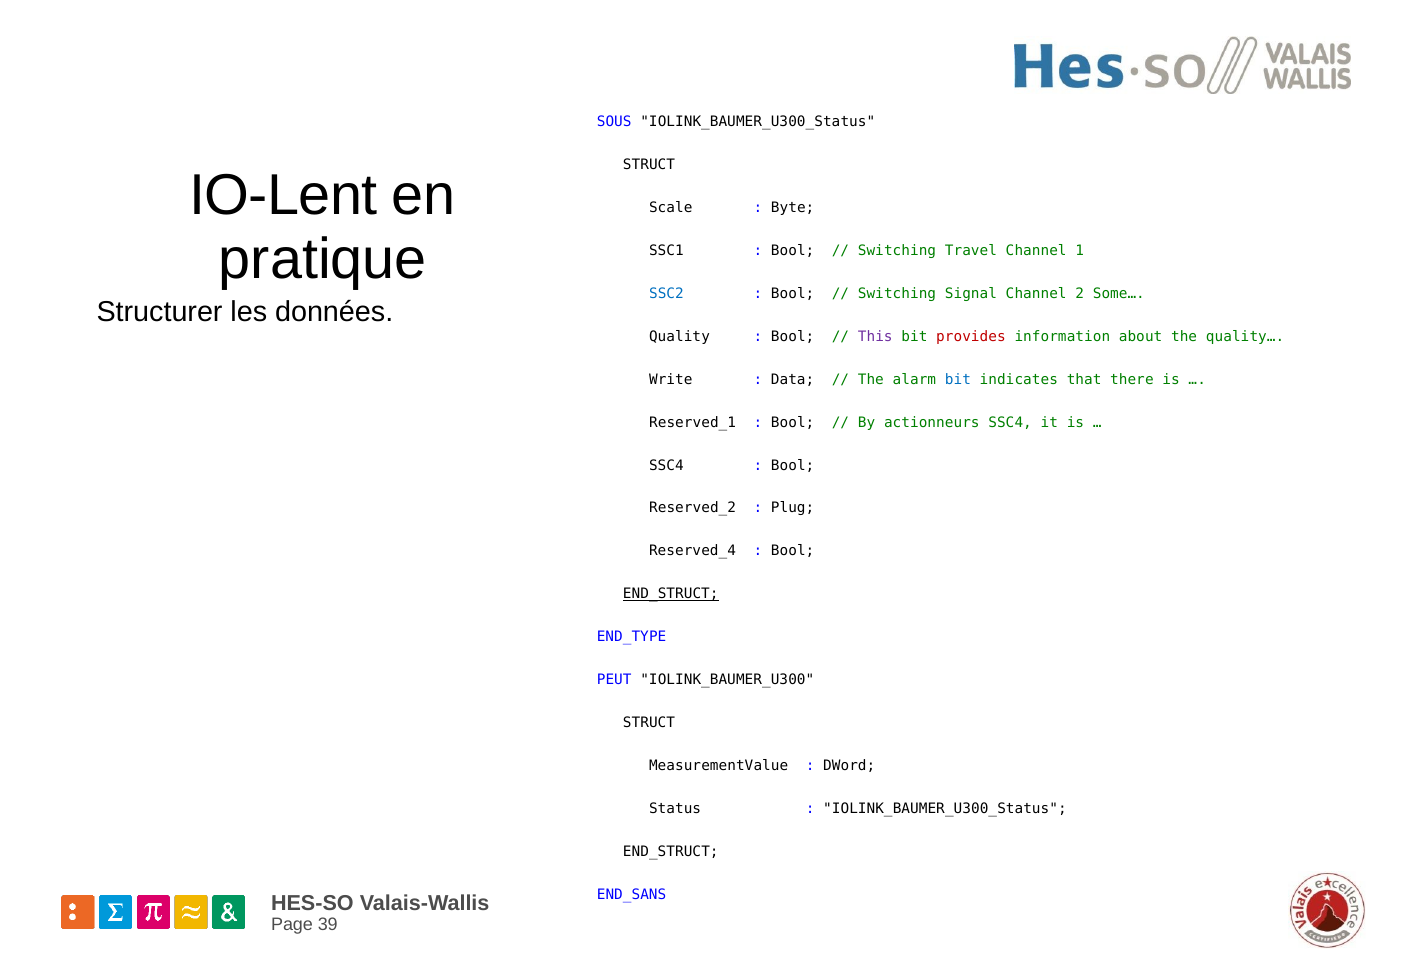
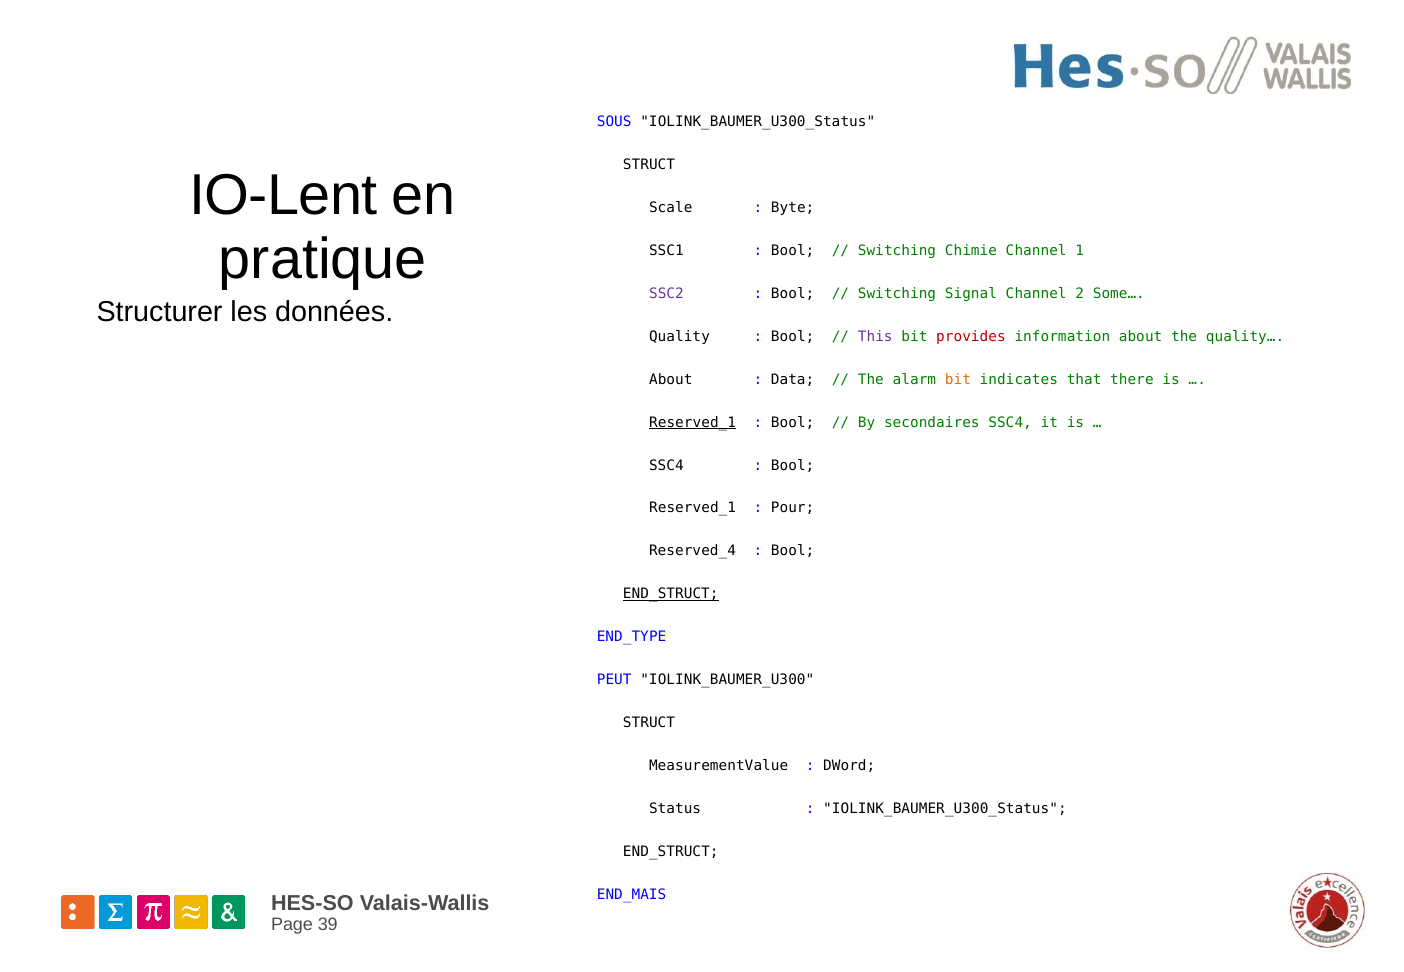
Travel: Travel -> Chimie
SSC2 colour: blue -> purple
Write at (671, 379): Write -> About
bit at (958, 379) colour: blue -> orange
Reserved_1 at (693, 422) underline: none -> present
actionneurs: actionneurs -> secondaires
Reserved_2 at (693, 508): Reserved_2 -> Reserved_1
Plug: Plug -> Pour
END_SANS: END_SANS -> END_MAIS
